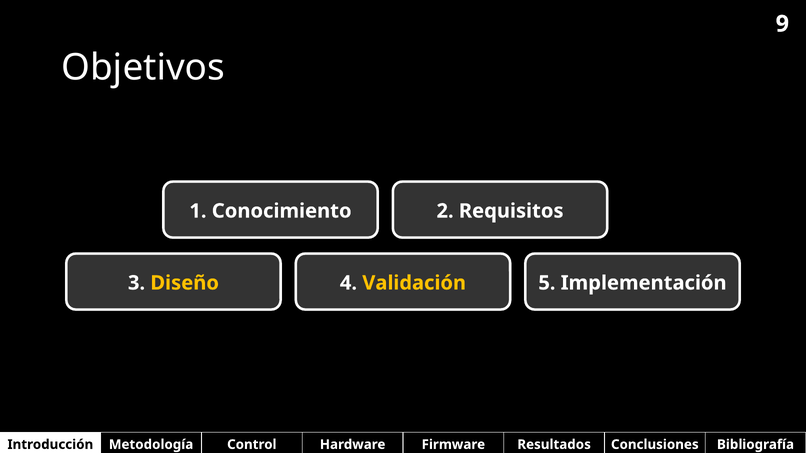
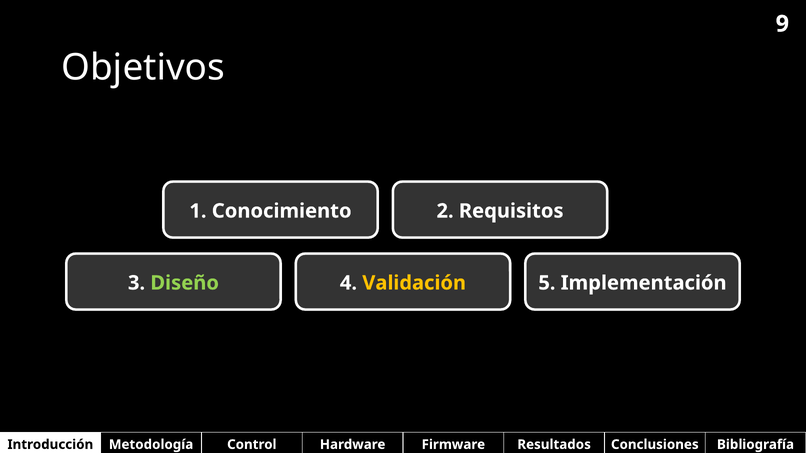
Diseño colour: yellow -> light green
